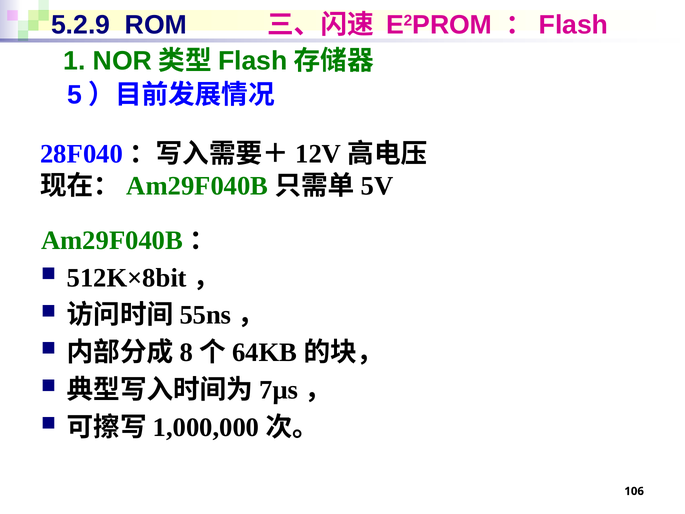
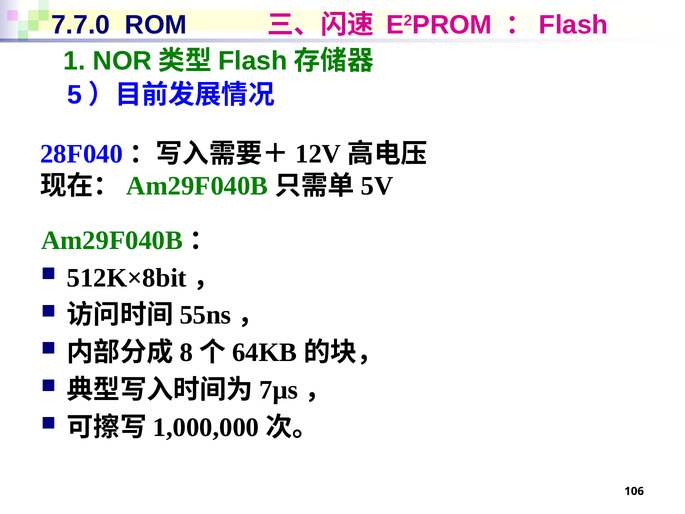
5.2.9: 5.2.9 -> 7.7.0
